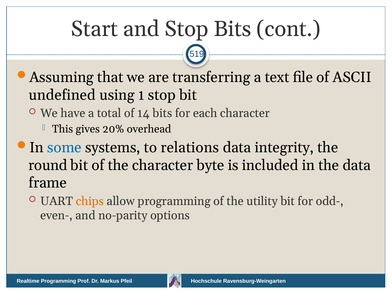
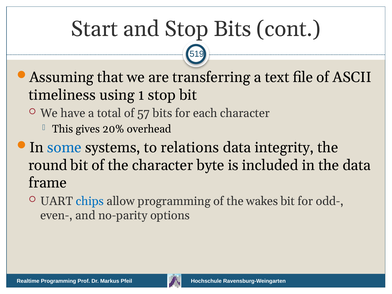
undefined: undefined -> timeliness
14: 14 -> 57
chips colour: orange -> blue
utility: utility -> wakes
